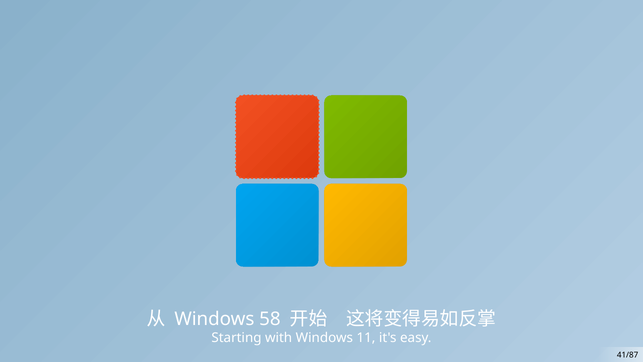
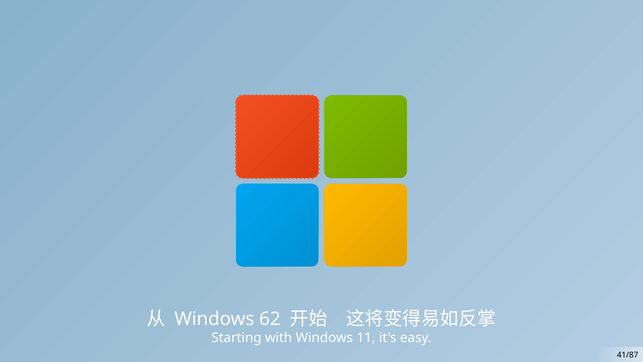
58: 58 -> 62
